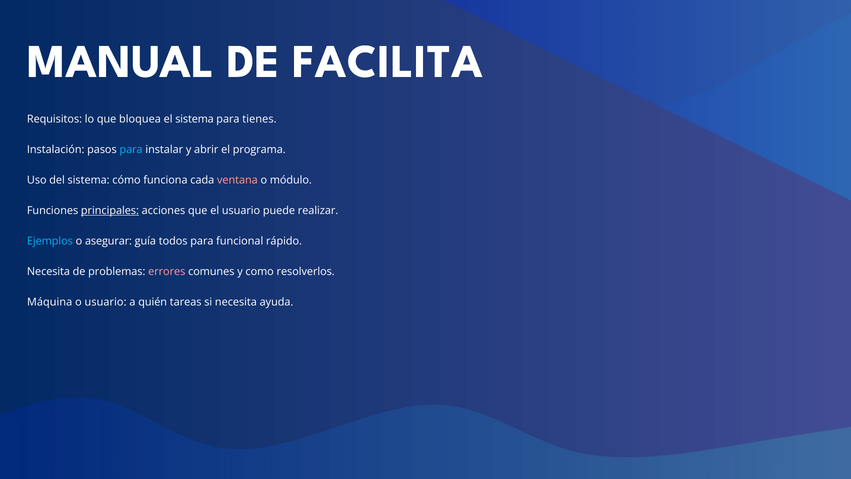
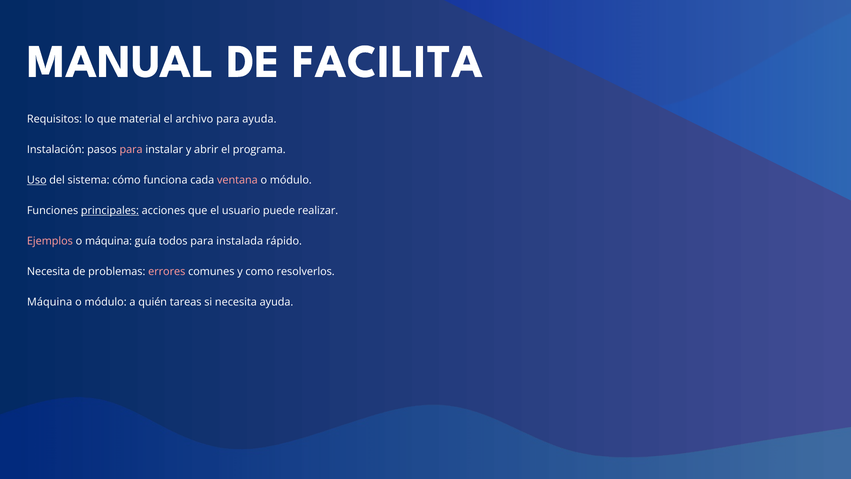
bloquea: bloquea -> material
el sistema: sistema -> archivo
para tienes: tienes -> ayuda
para at (131, 150) colour: light blue -> pink
Uso underline: none -> present
Ejemplos colour: light blue -> pink
o asegurar: asegurar -> máquina
funcional: funcional -> instalada
usuario at (106, 302): usuario -> módulo
